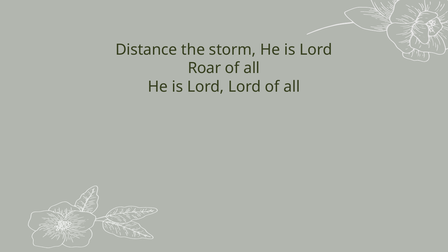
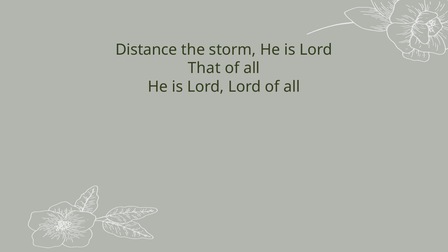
Roar: Roar -> That
